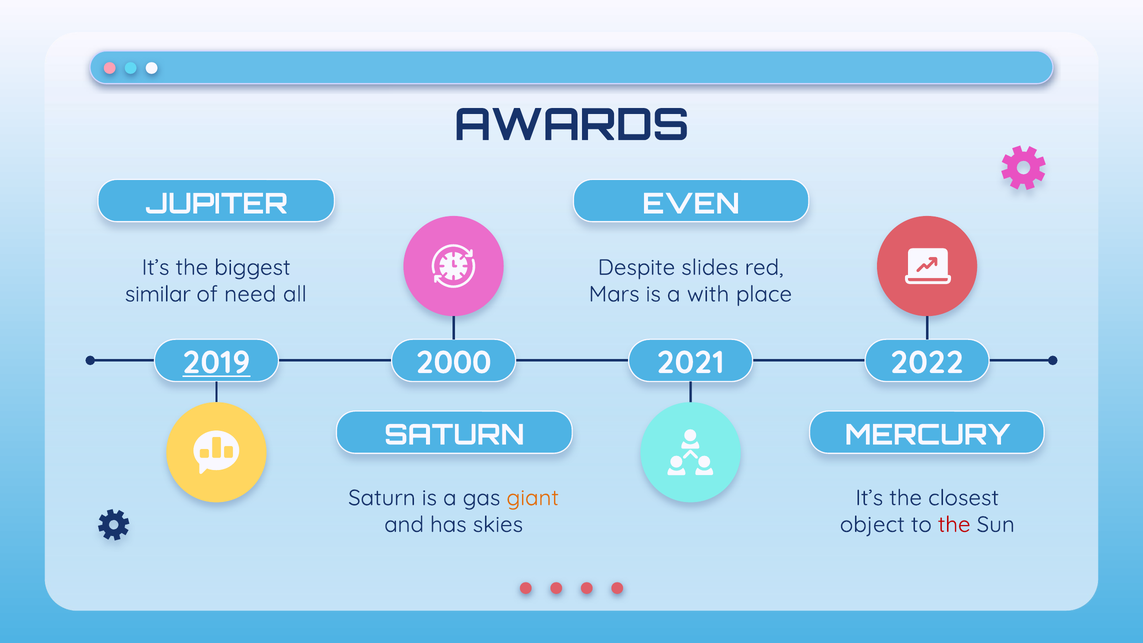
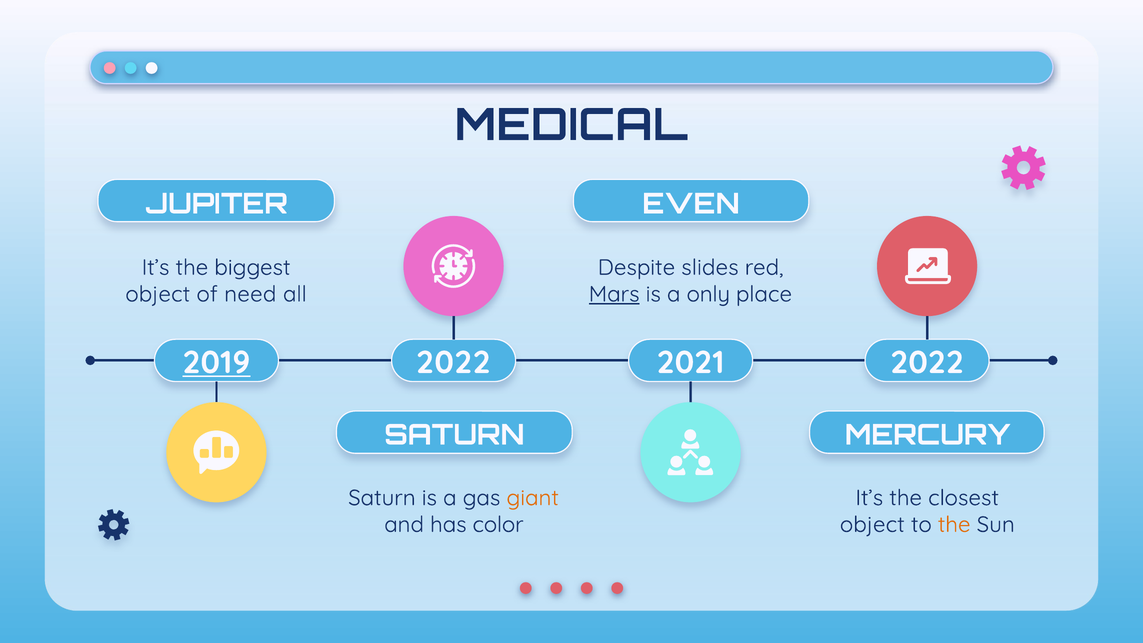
AWARDS: AWARDS -> MEDICAL
similar at (158, 294): similar -> object
Mars underline: none -> present
with: with -> only
2000 at (454, 363): 2000 -> 2022
skies: skies -> color
the at (954, 525) colour: red -> orange
